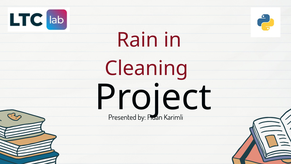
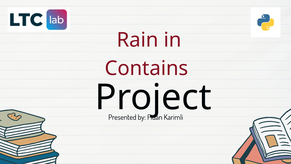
Cleaning: Cleaning -> Contains
